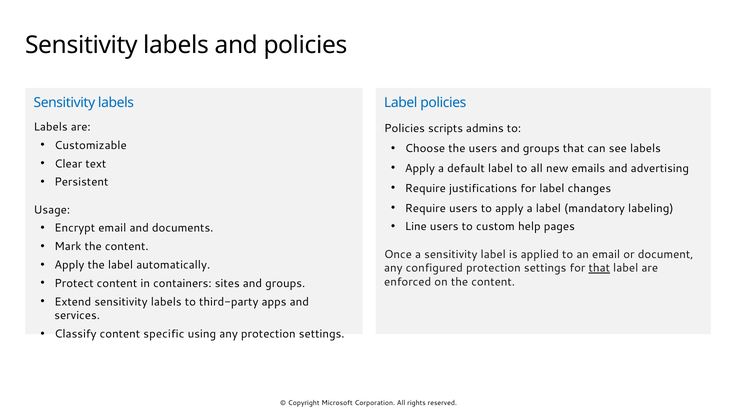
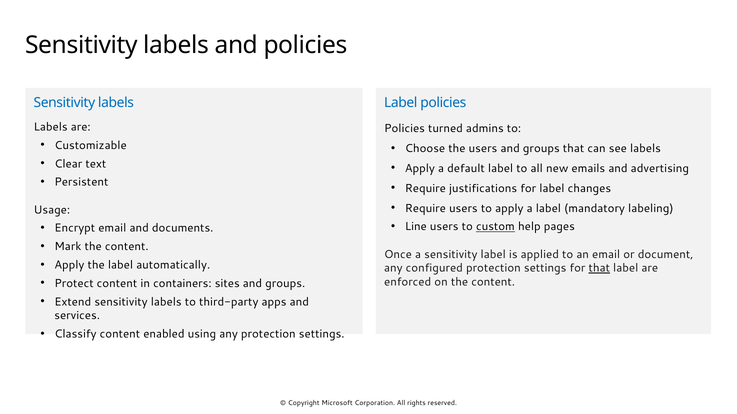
scripts: scripts -> turned
custom underline: none -> present
specific: specific -> enabled
